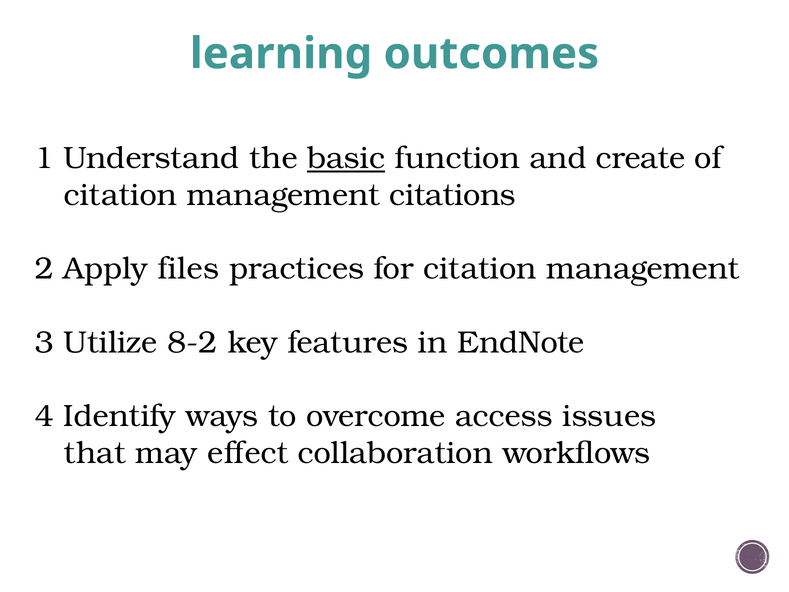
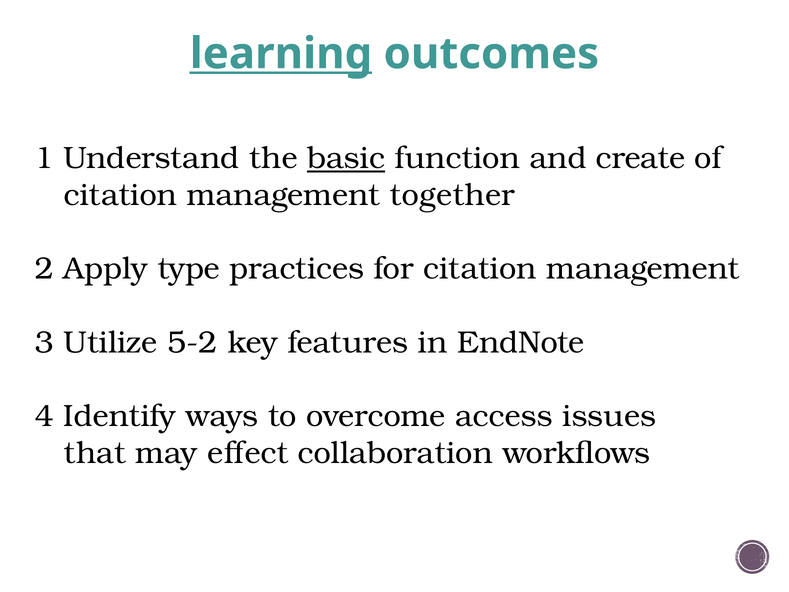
learning underline: none -> present
citations: citations -> together
files: files -> type
8-2: 8-2 -> 5-2
